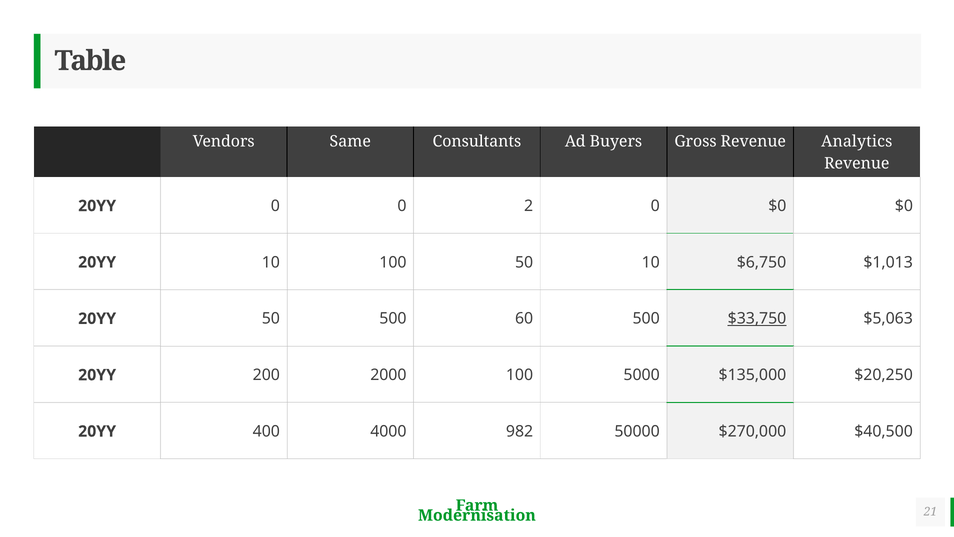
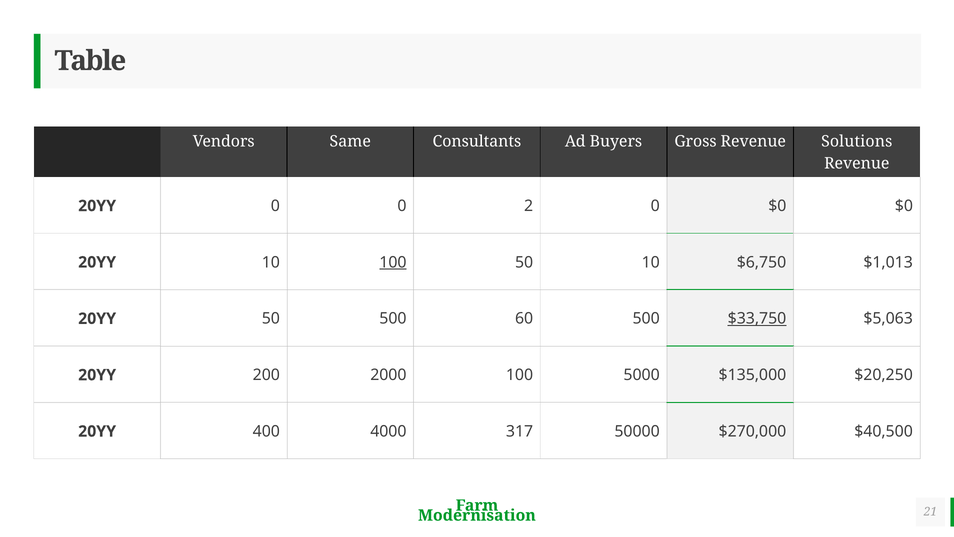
Analytics: Analytics -> Solutions
100 at (393, 262) underline: none -> present
982: 982 -> 317
